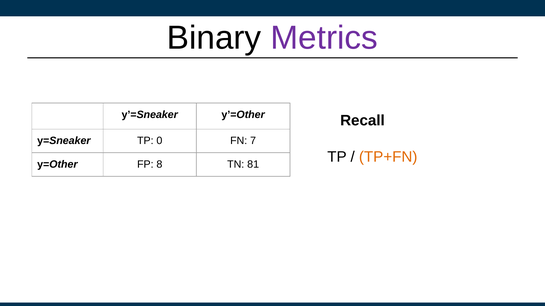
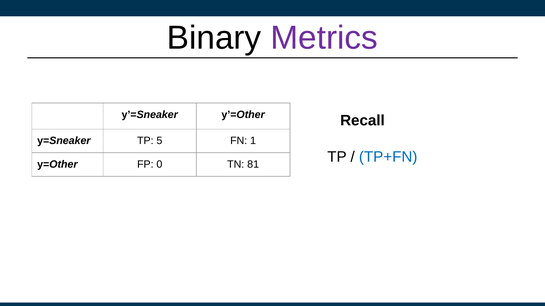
0: 0 -> 5
7: 7 -> 1
TP+FN colour: orange -> blue
8: 8 -> 0
